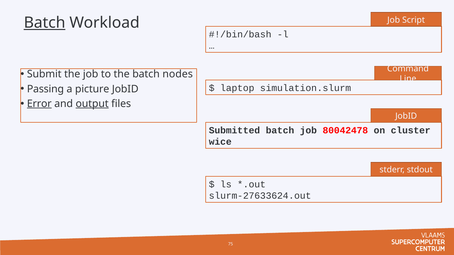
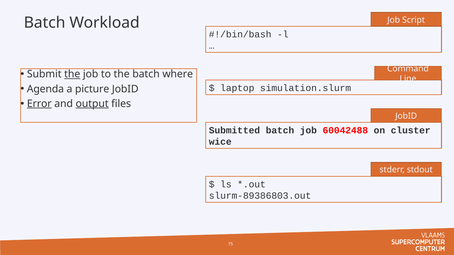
Batch at (45, 23) underline: present -> none
the at (72, 74) underline: none -> present
nodes: nodes -> where
Passing: Passing -> Agenda
80042478: 80042478 -> 60042488
slurm-27633624.out: slurm-27633624.out -> slurm-89386803.out
